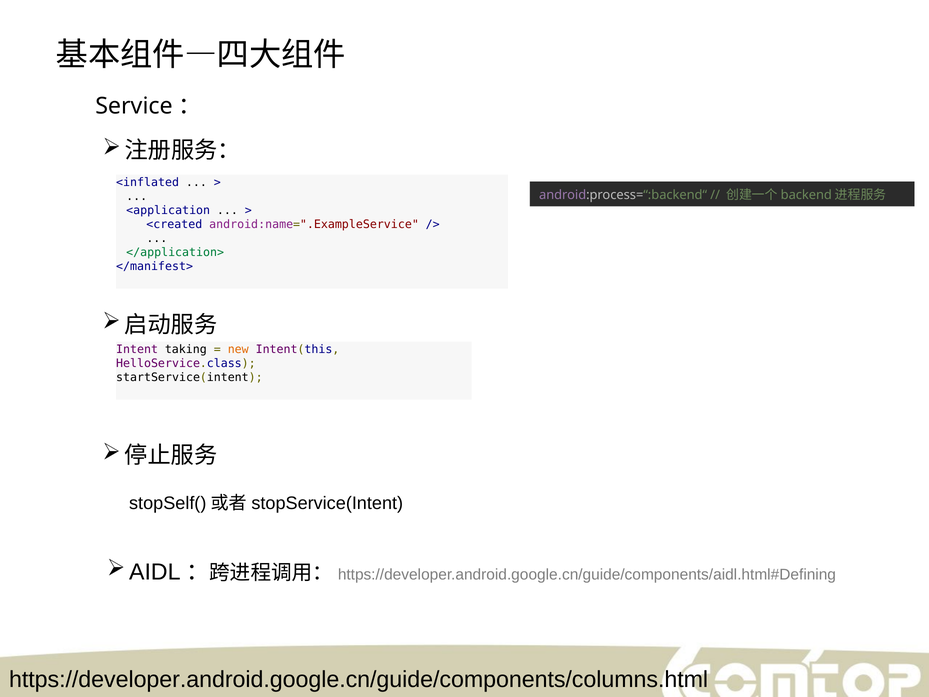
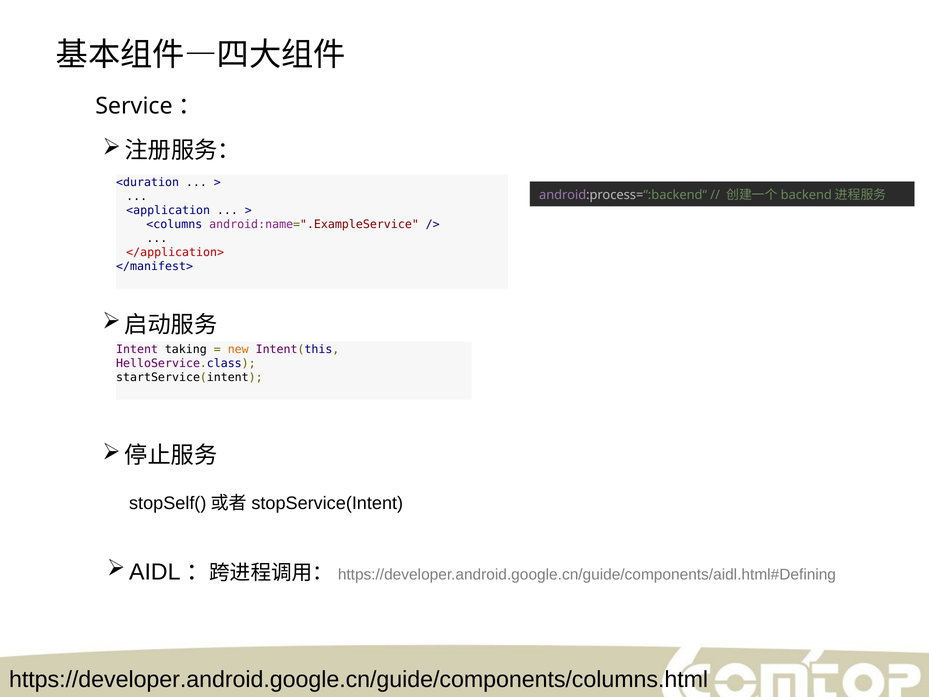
<inflated: <inflated -> <duration
<created: <created -> <columns
</application> colour: green -> red
